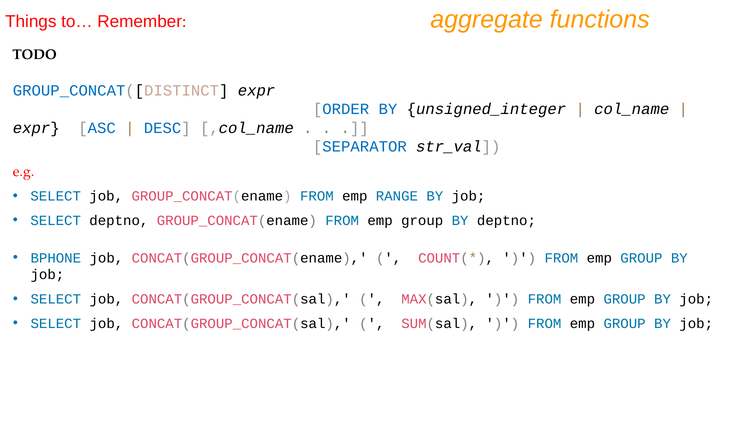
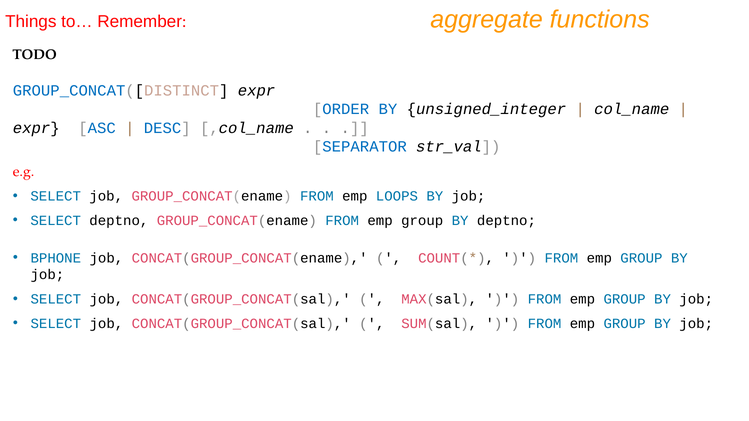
RANGE: RANGE -> LOOPS
